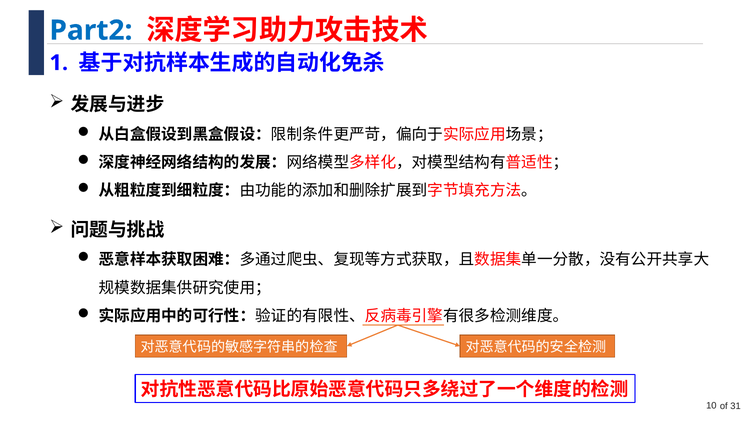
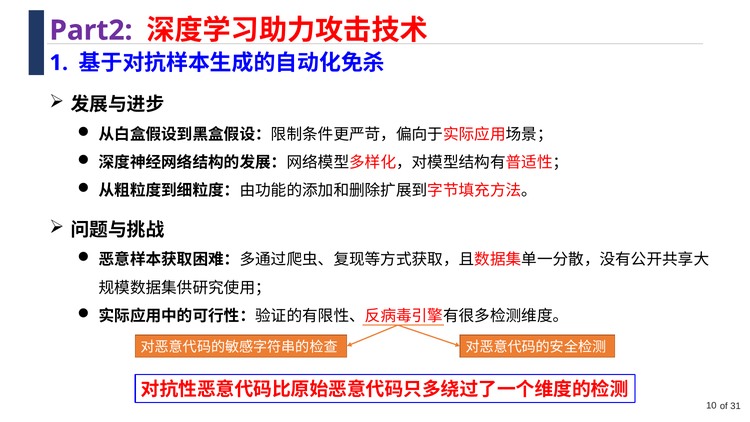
Part2 colour: blue -> purple
